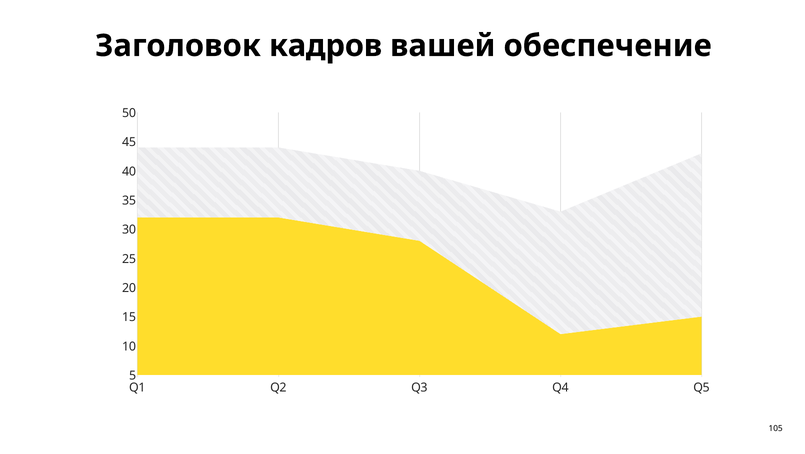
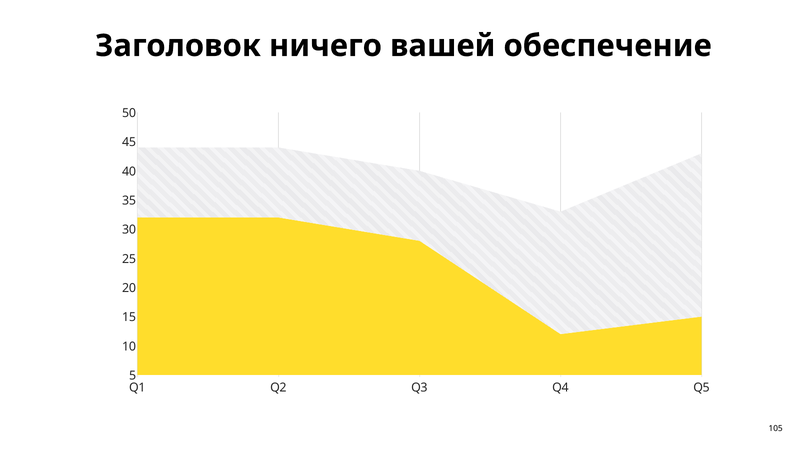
кадров: кадров -> ничего
